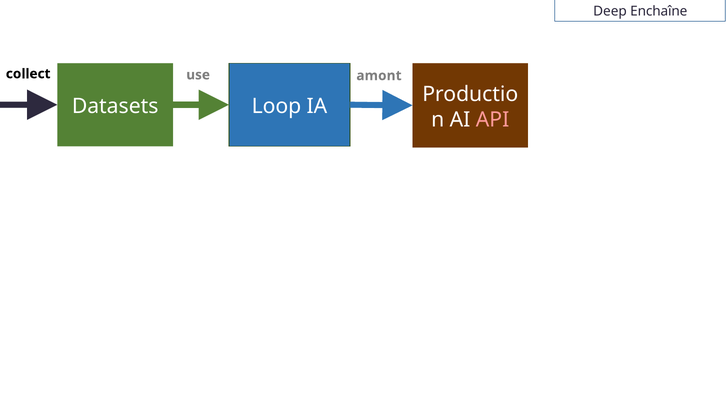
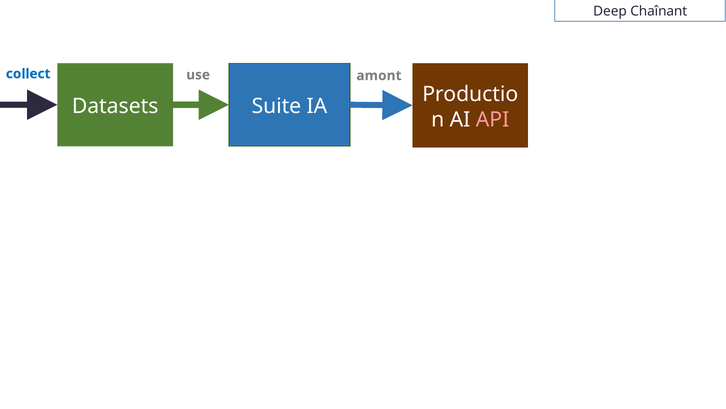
Enchaîne: Enchaîne -> Chaînant
collect colour: black -> blue
Loop: Loop -> Suite
